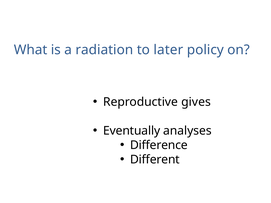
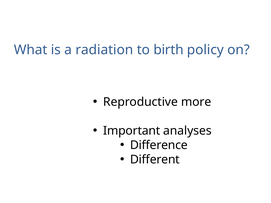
later: later -> birth
gives: gives -> more
Eventually: Eventually -> Important
